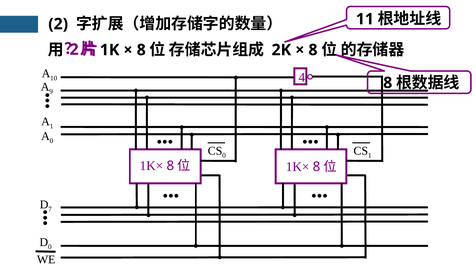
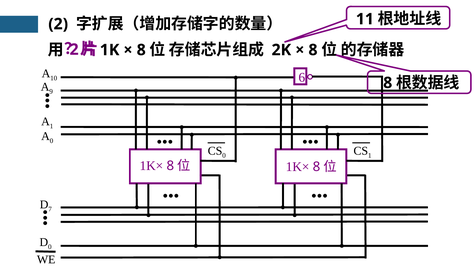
4: 4 -> 6
